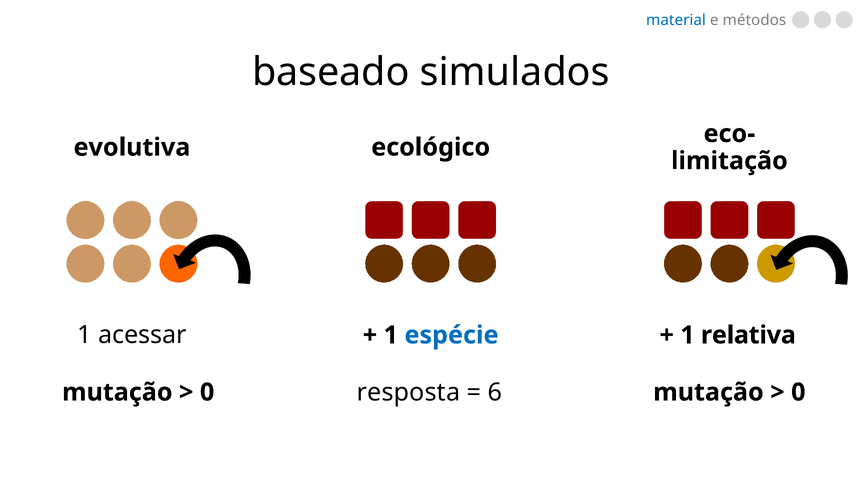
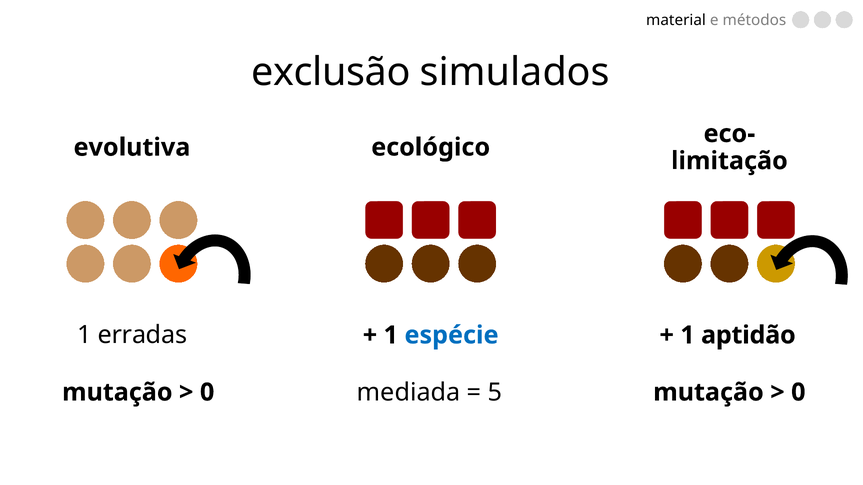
material colour: blue -> black
baseado: baseado -> exclusão
acessar: acessar -> erradas
relativa: relativa -> aptidão
resposta: resposta -> mediada
6: 6 -> 5
